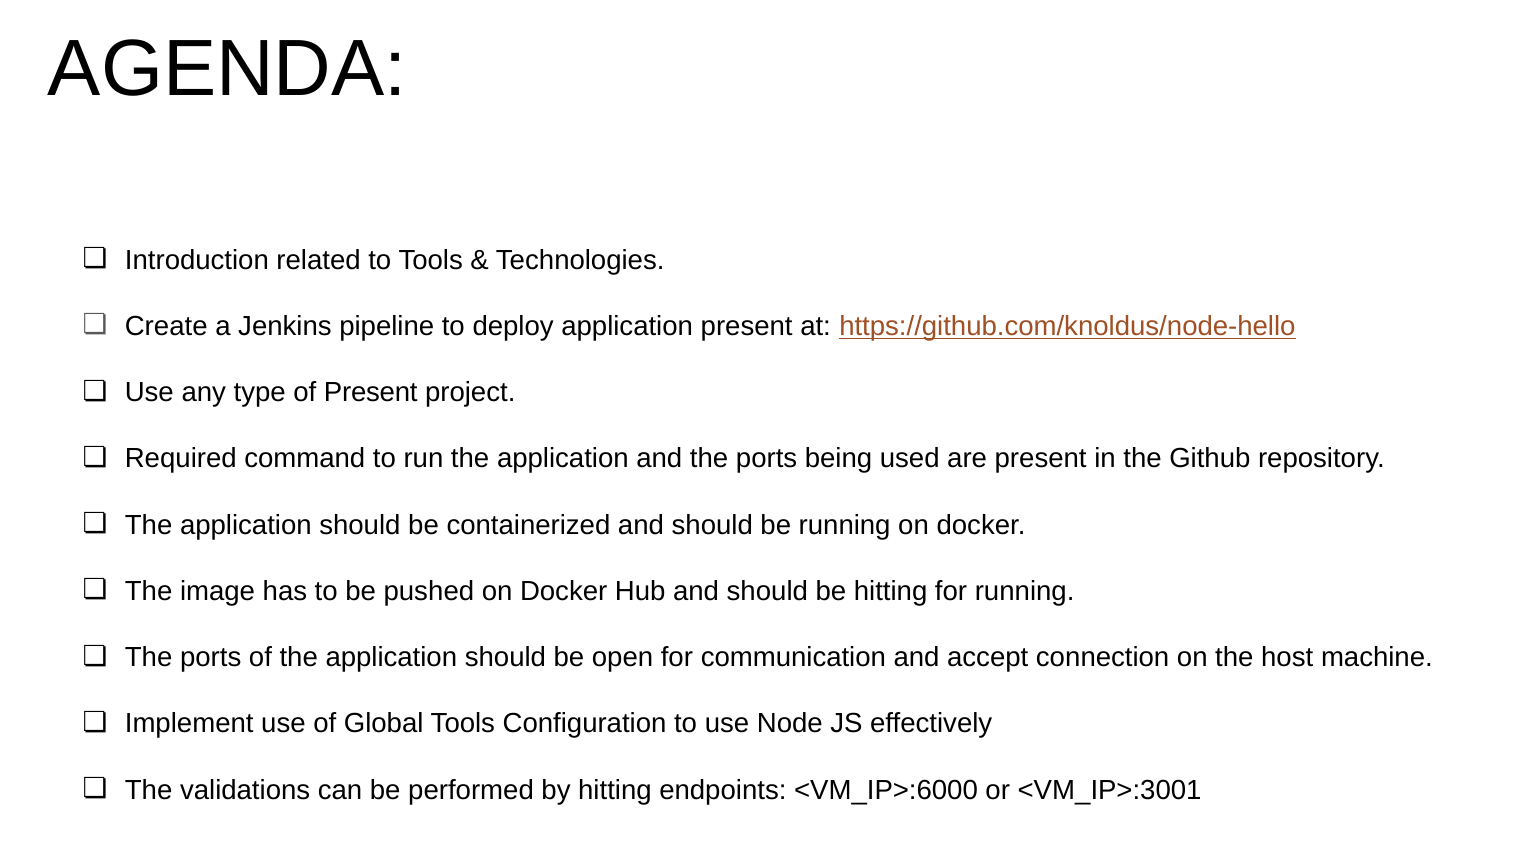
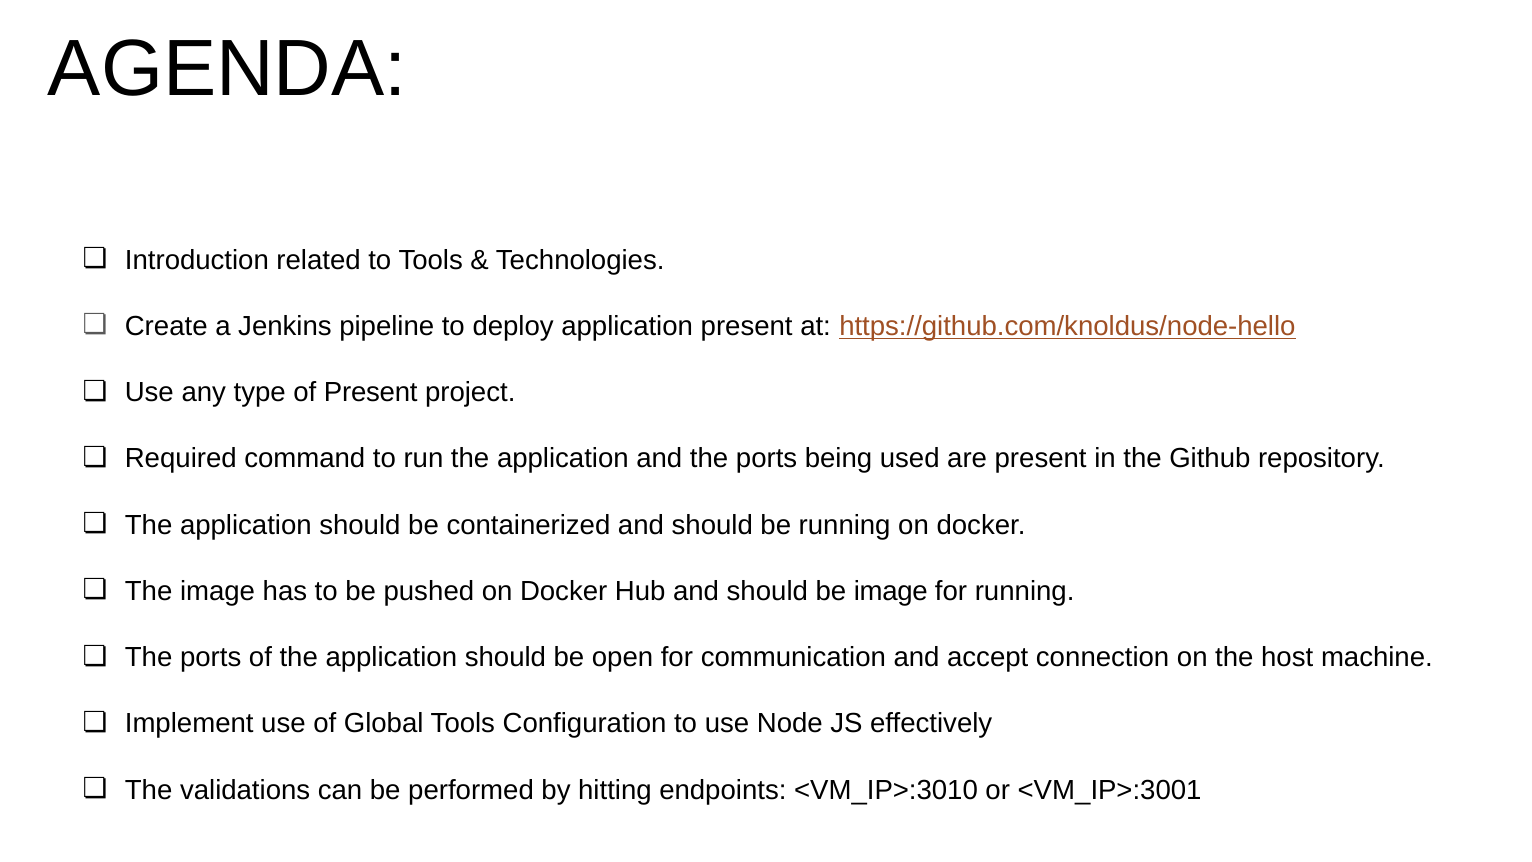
be hitting: hitting -> image
<VM_IP>:6000: <VM_IP>:6000 -> <VM_IP>:3010
